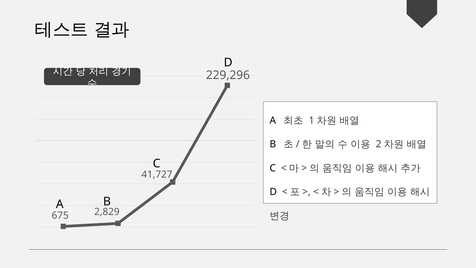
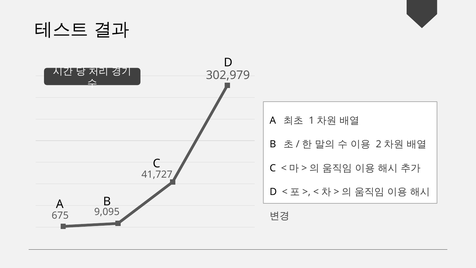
229,296: 229,296 -> 302,979
2,829: 2,829 -> 9,095
